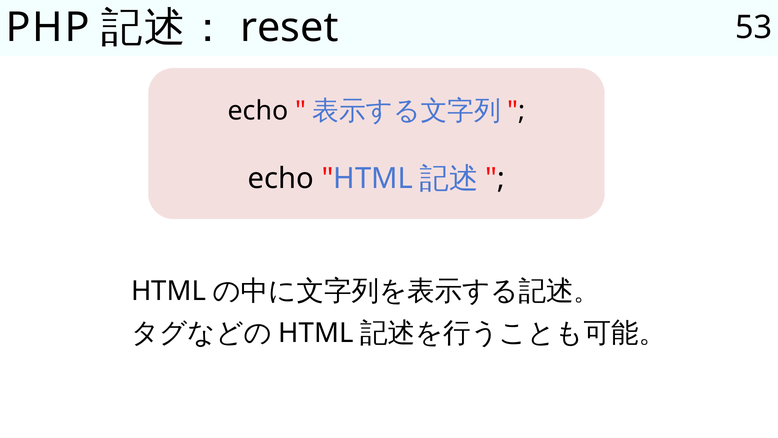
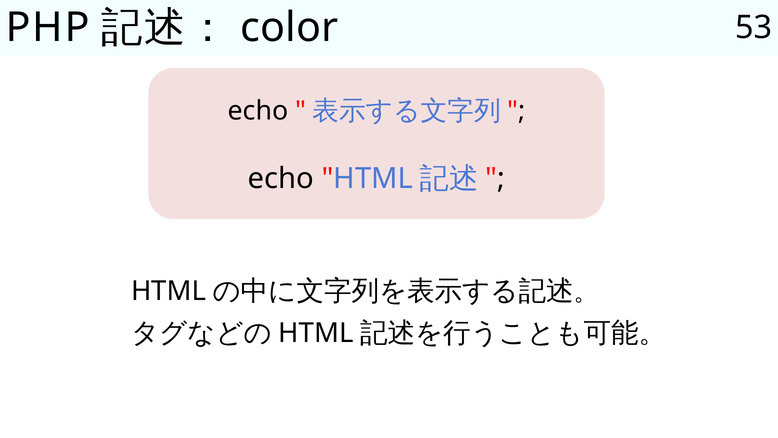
reset: reset -> color
